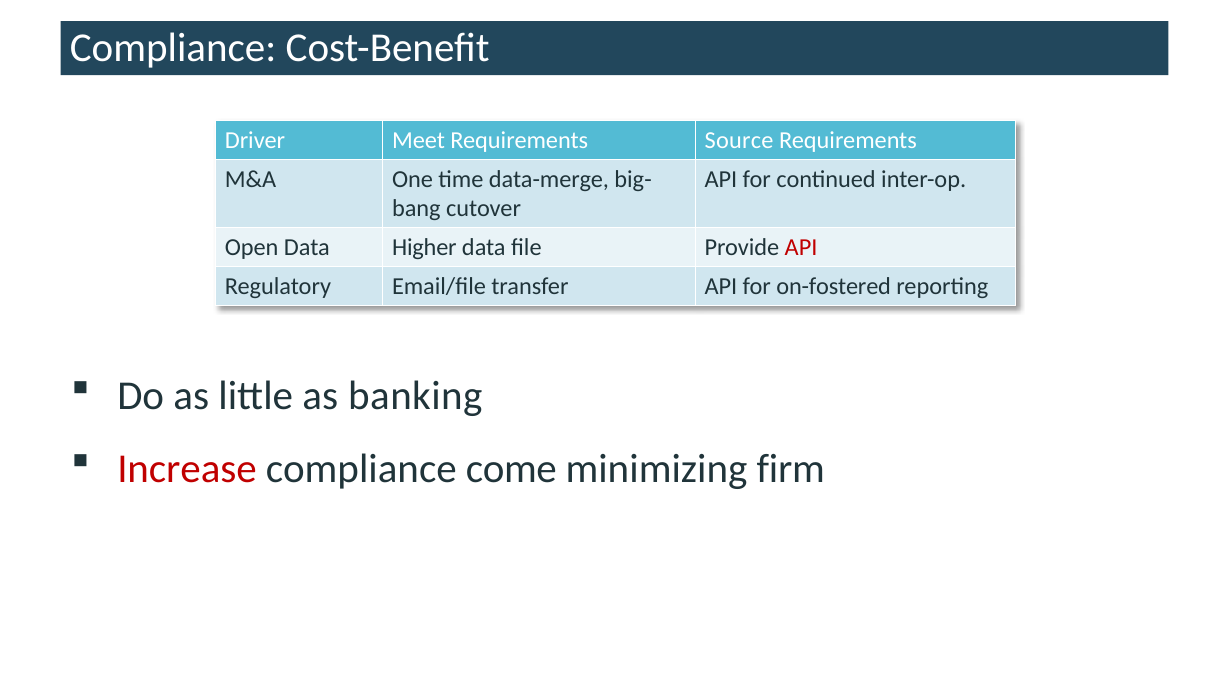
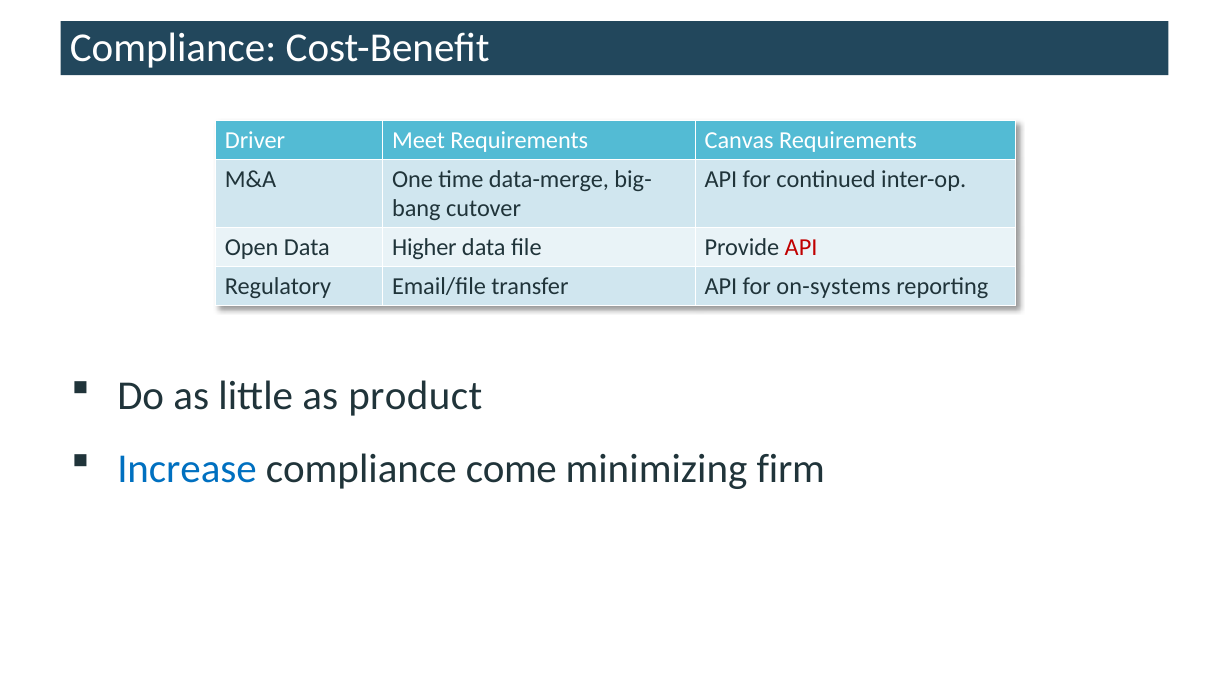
Source: Source -> Canvas
on-fostered: on-fostered -> on-systems
banking: banking -> product
Increase colour: red -> blue
